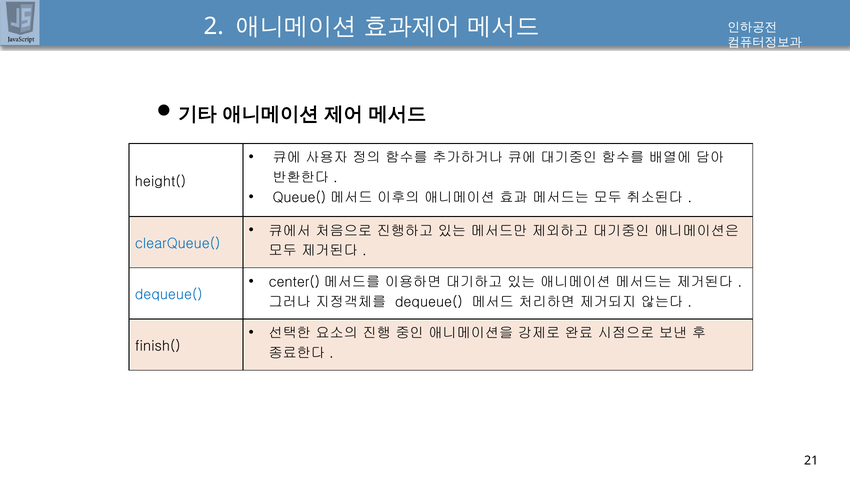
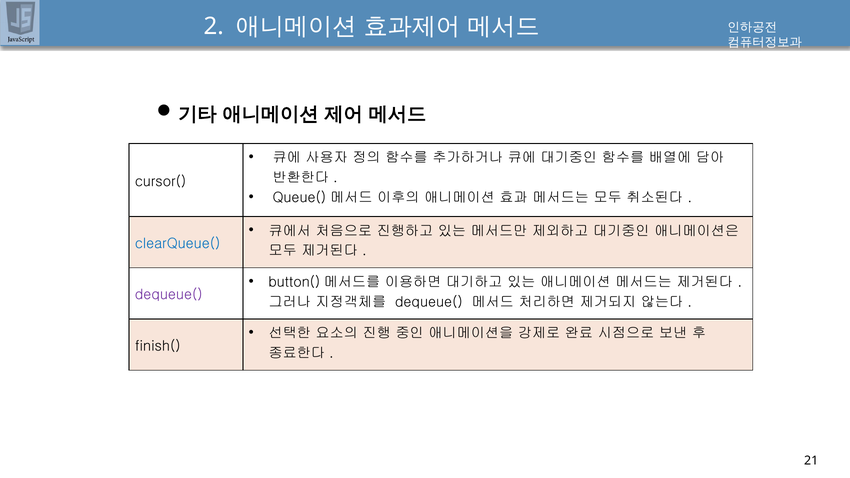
height(: height( -> cursor(
center(: center( -> button(
dequeue( at (169, 295) colour: blue -> purple
